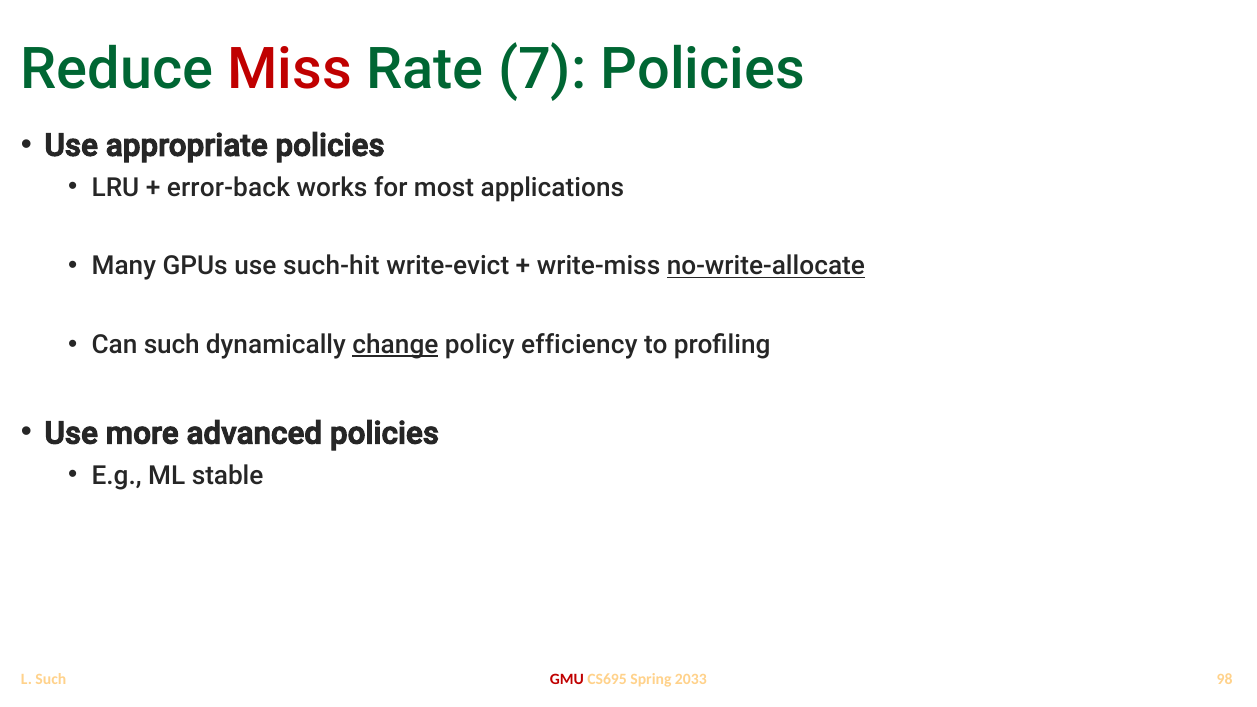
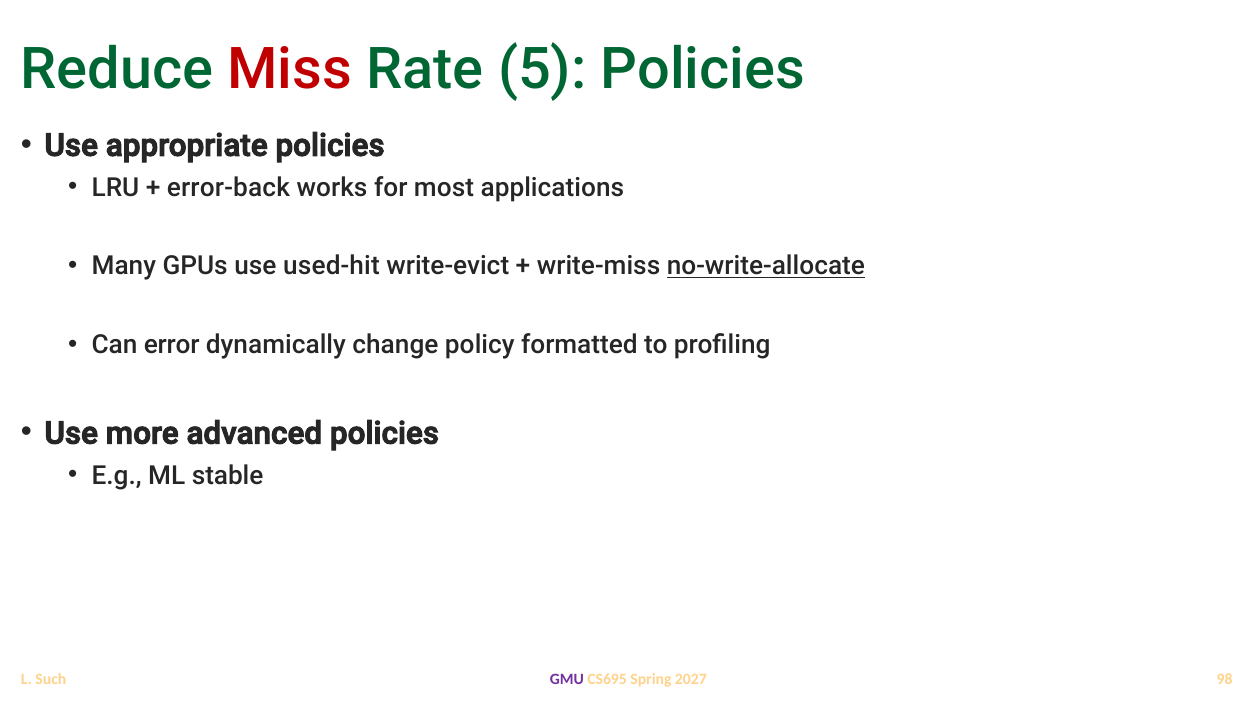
7: 7 -> 5
such-hit: such-hit -> used-hit
Can such: such -> error
change underline: present -> none
efficiency: efficiency -> formatted
GMU colour: red -> purple
2033: 2033 -> 2027
